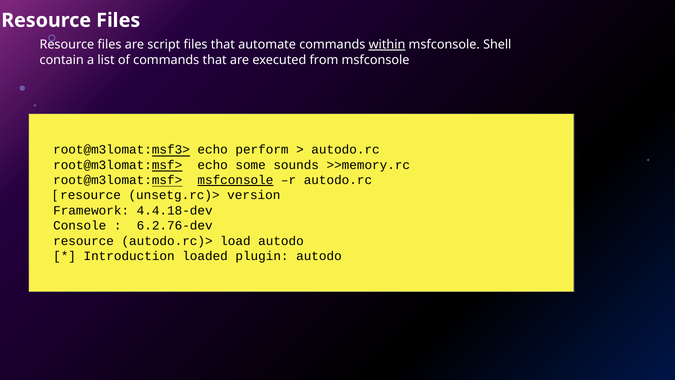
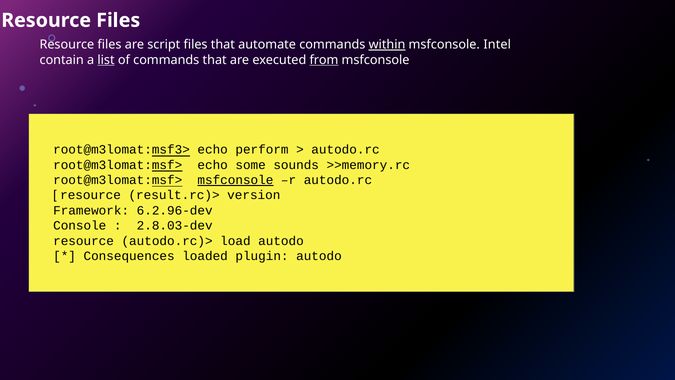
Shell: Shell -> Intel
list underline: none -> present
from underline: none -> present
unsetg.rc)>: unsetg.rc)> -> result.rc)>
4.4.18-dev: 4.4.18-dev -> 6.2.96-dev
6.2.76-dev: 6.2.76-dev -> 2.8.03-dev
Introduction: Introduction -> Consequences
